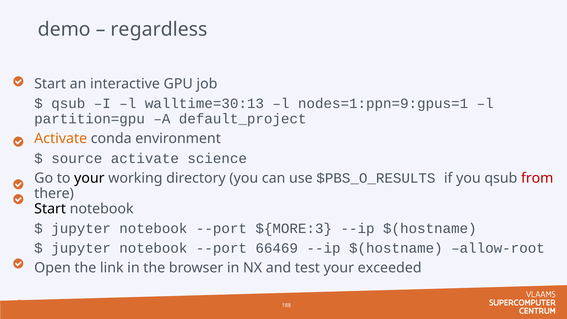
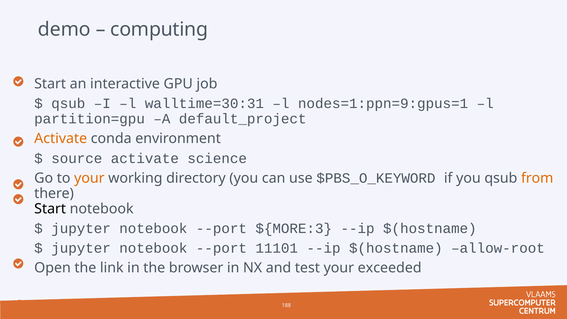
regardless: regardless -> computing
walltime=30:13: walltime=30:13 -> walltime=30:31
your at (89, 178) colour: black -> orange
$PBS_O_RESULTS: $PBS_O_RESULTS -> $PBS_O_KEYWORD
from colour: red -> orange
66469: 66469 -> 11101
